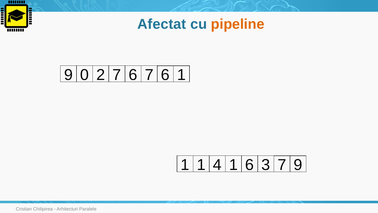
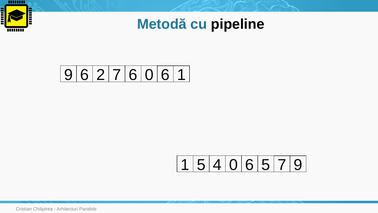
Afectat: Afectat -> Metodă
pipeline colour: orange -> black
9 0: 0 -> 6
6 7: 7 -> 0
1 at (201, 165): 1 -> 5
4 1: 1 -> 0
6 3: 3 -> 5
